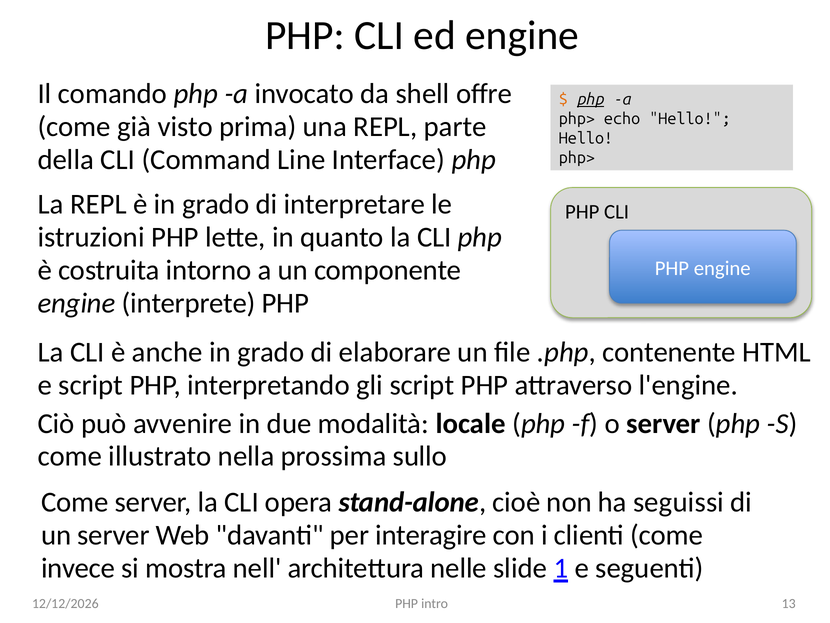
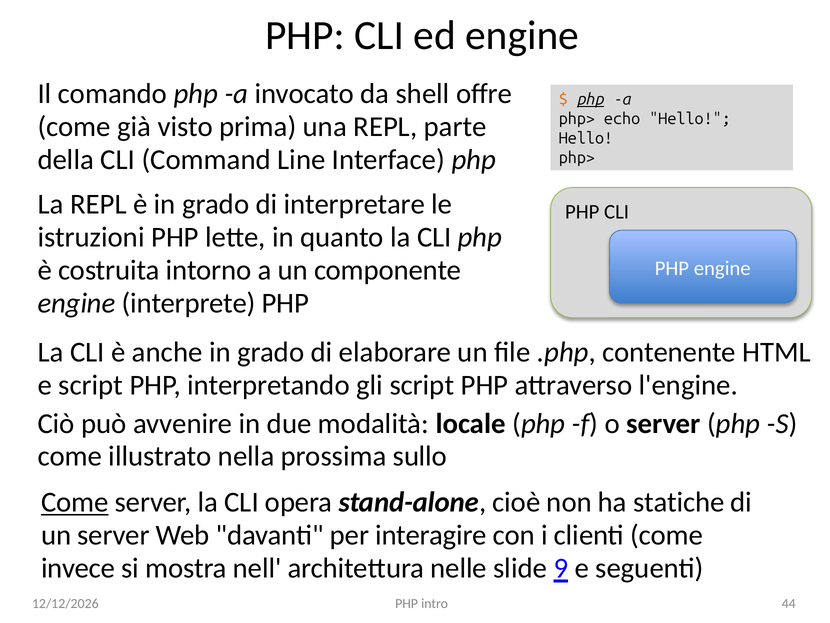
Come at (75, 502) underline: none -> present
seguissi: seguissi -> statiche
1: 1 -> 9
13: 13 -> 44
